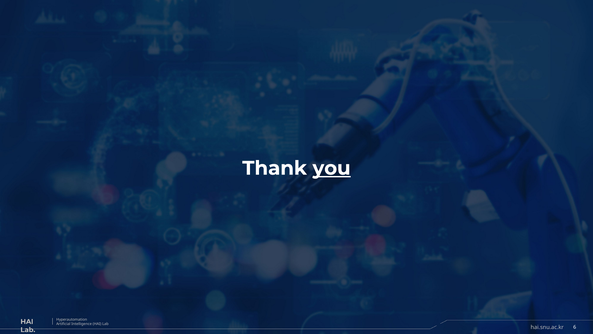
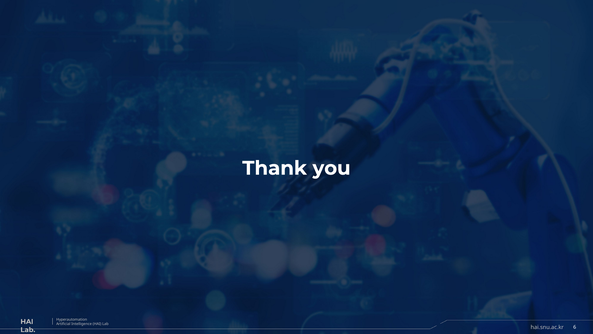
you underline: present -> none
